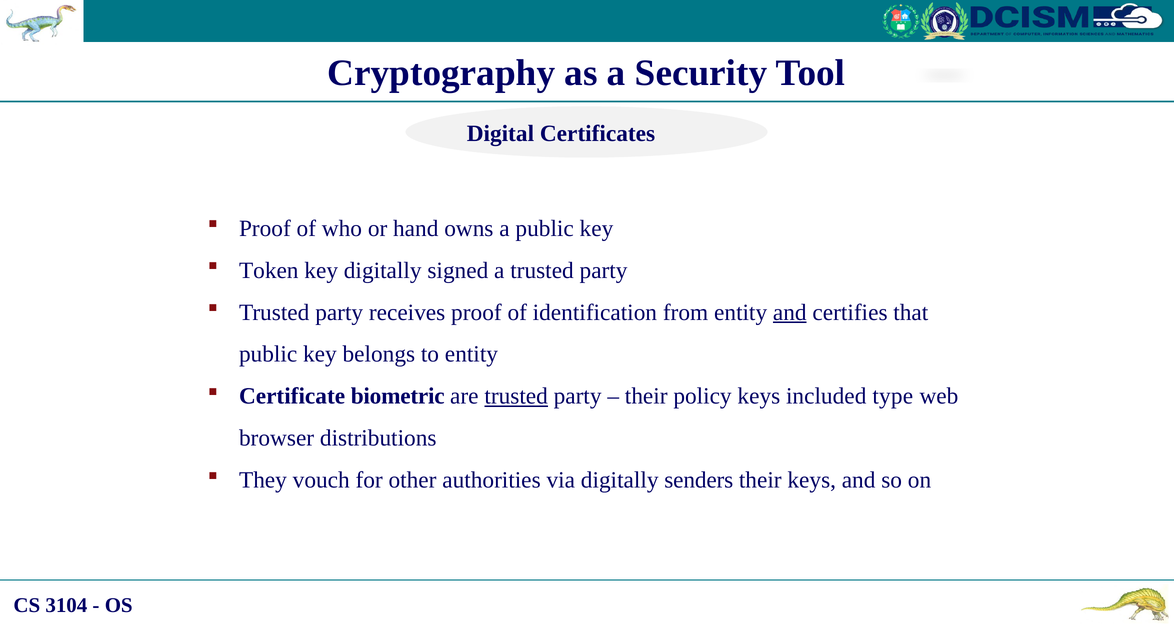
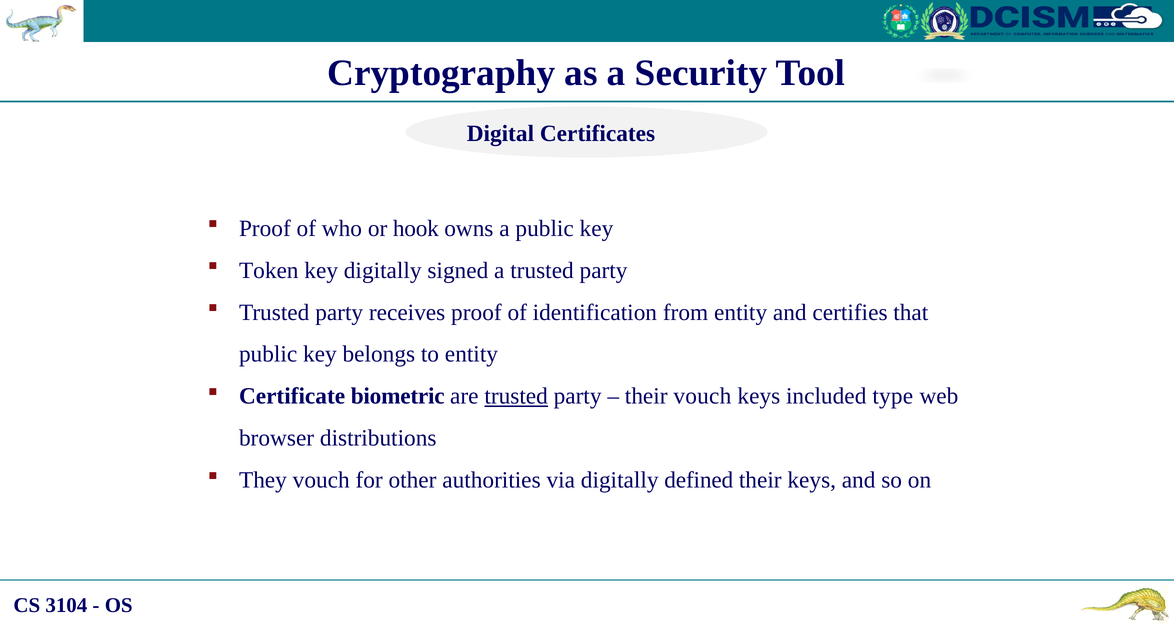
hand: hand -> hook
and at (790, 312) underline: present -> none
their policy: policy -> vouch
senders: senders -> defined
